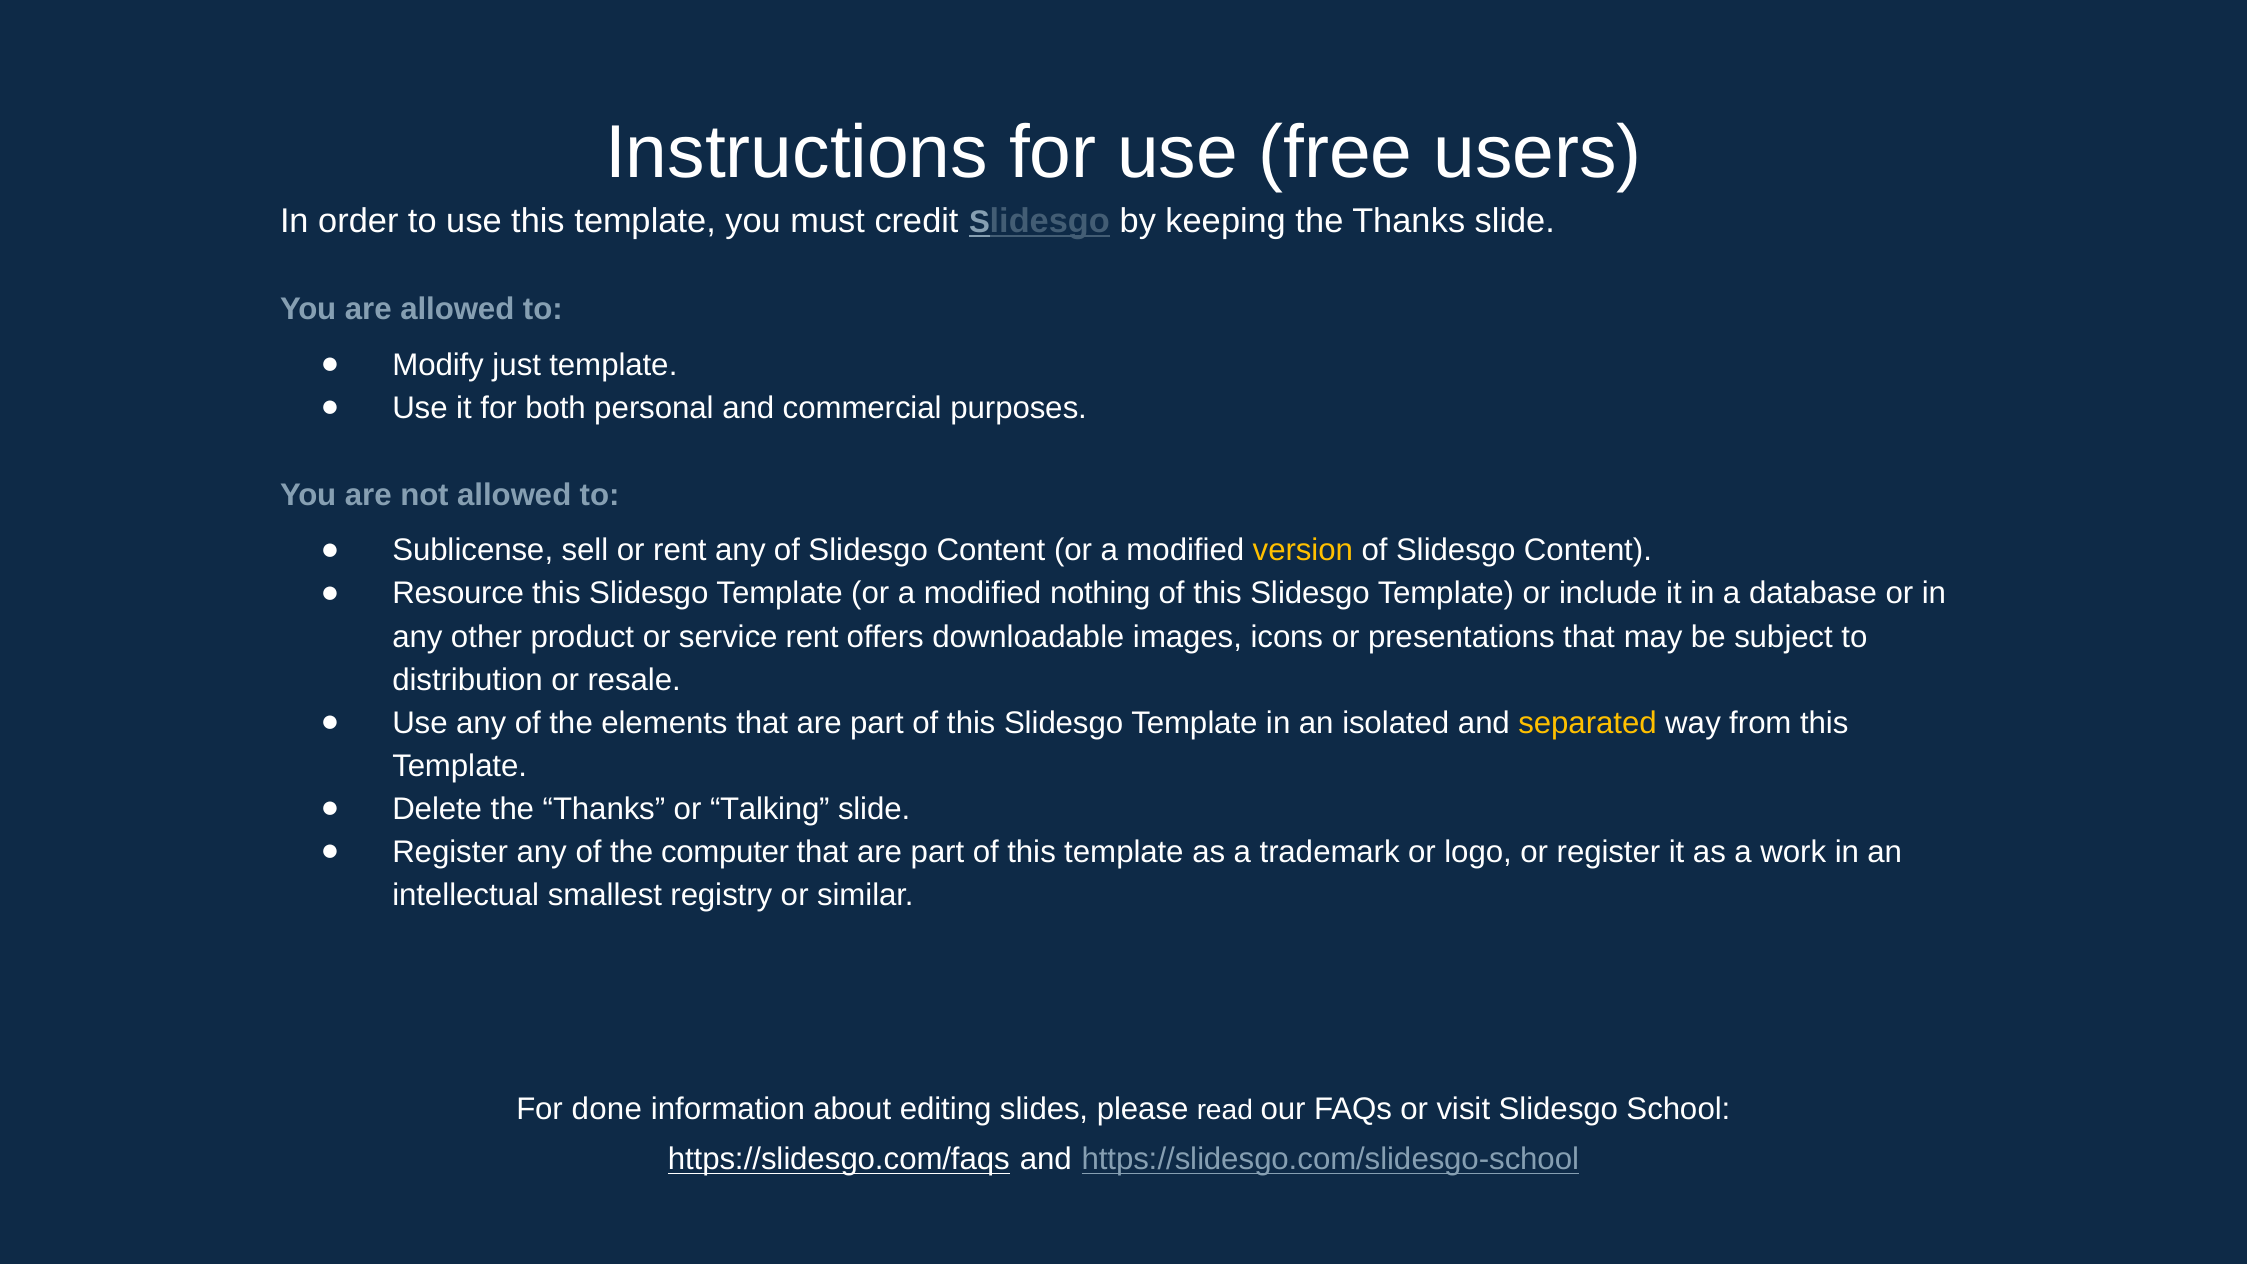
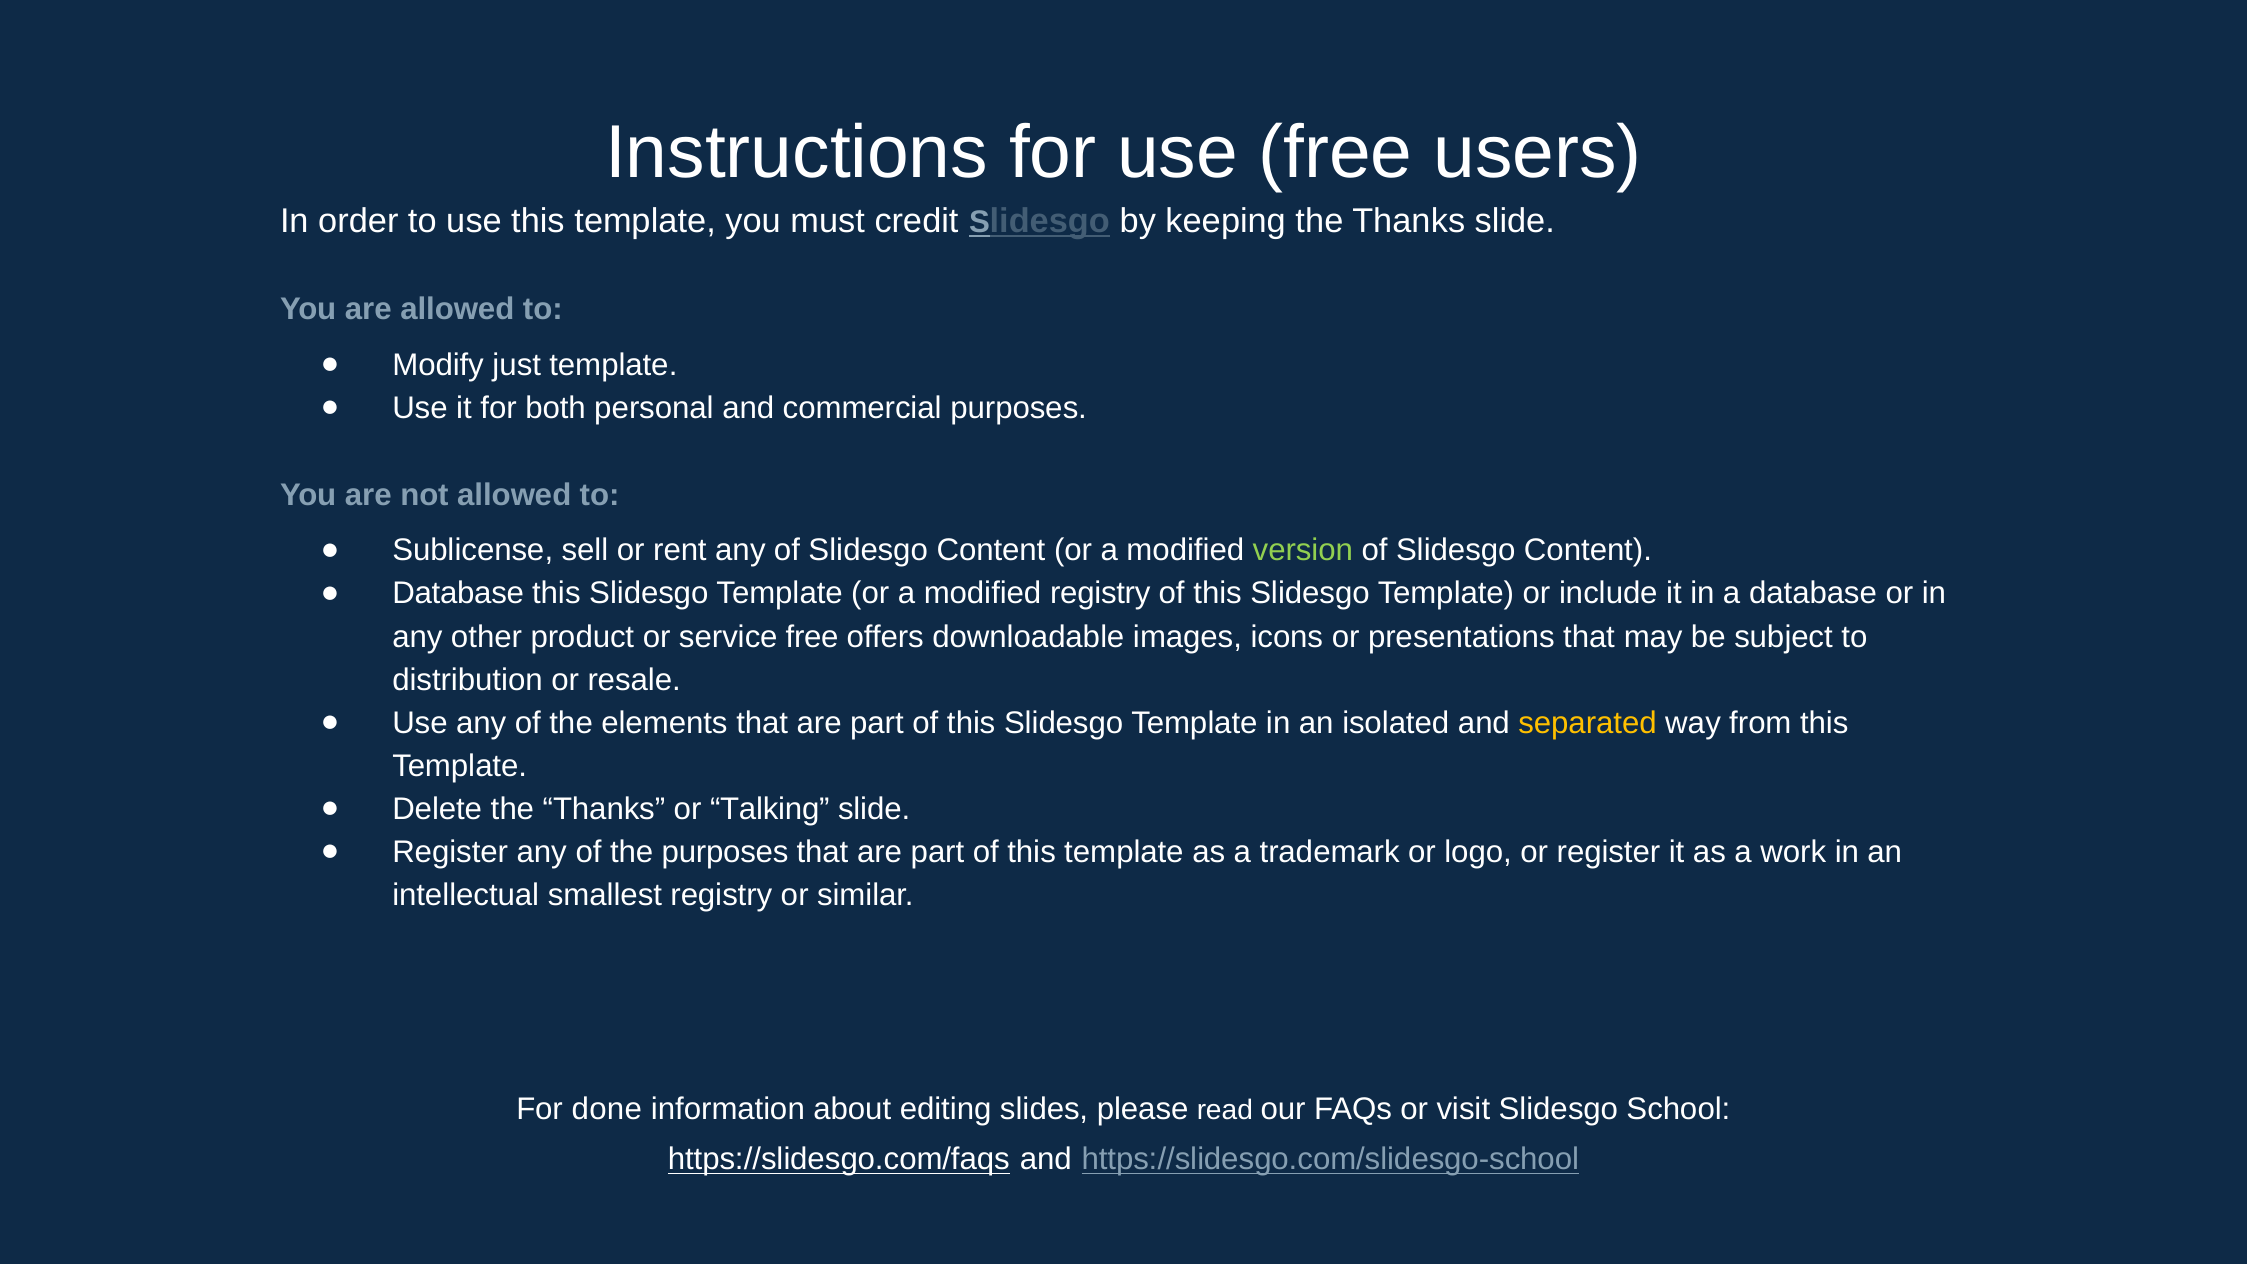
version colour: yellow -> light green
Resource at (458, 594): Resource -> Database
modified nothing: nothing -> registry
service rent: rent -> free
the computer: computer -> purposes
